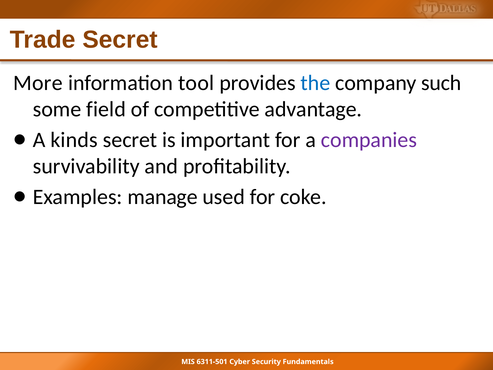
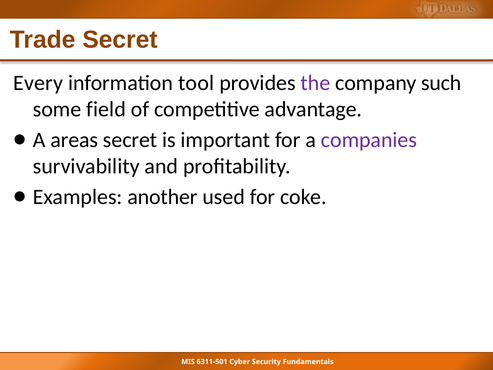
More: More -> Every
the colour: blue -> purple
kinds: kinds -> areas
manage: manage -> another
